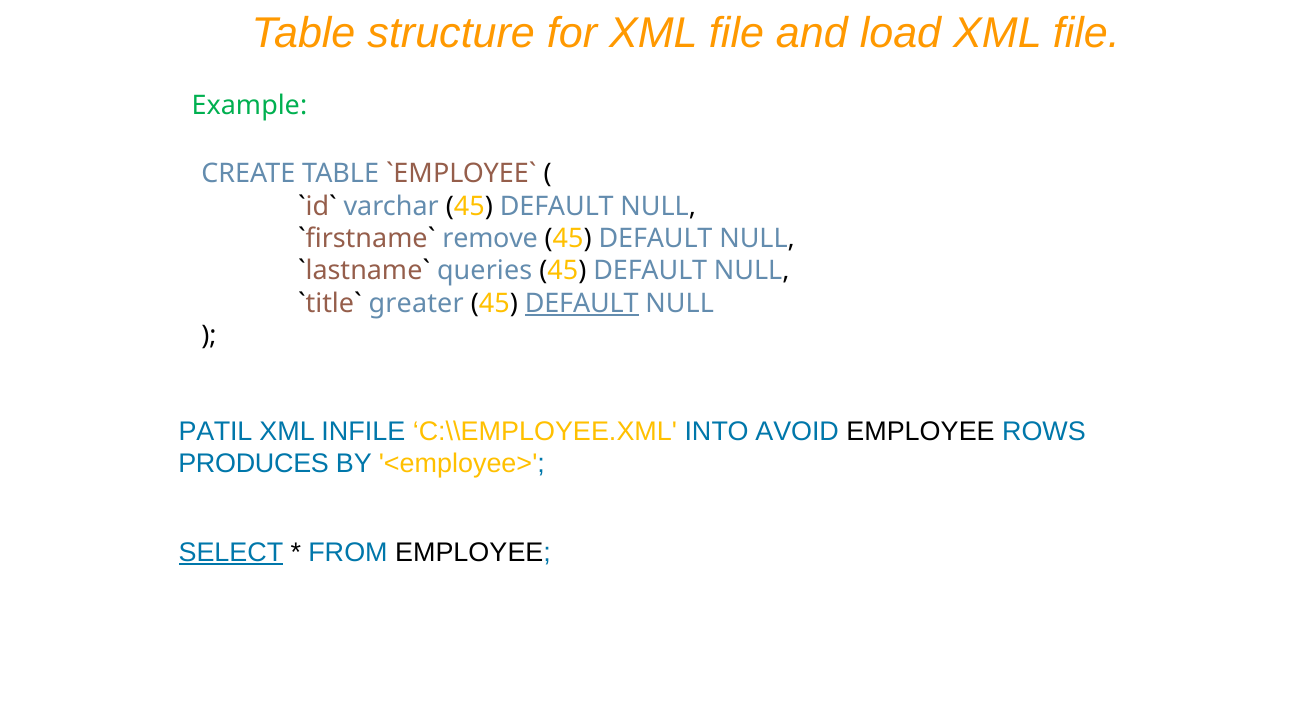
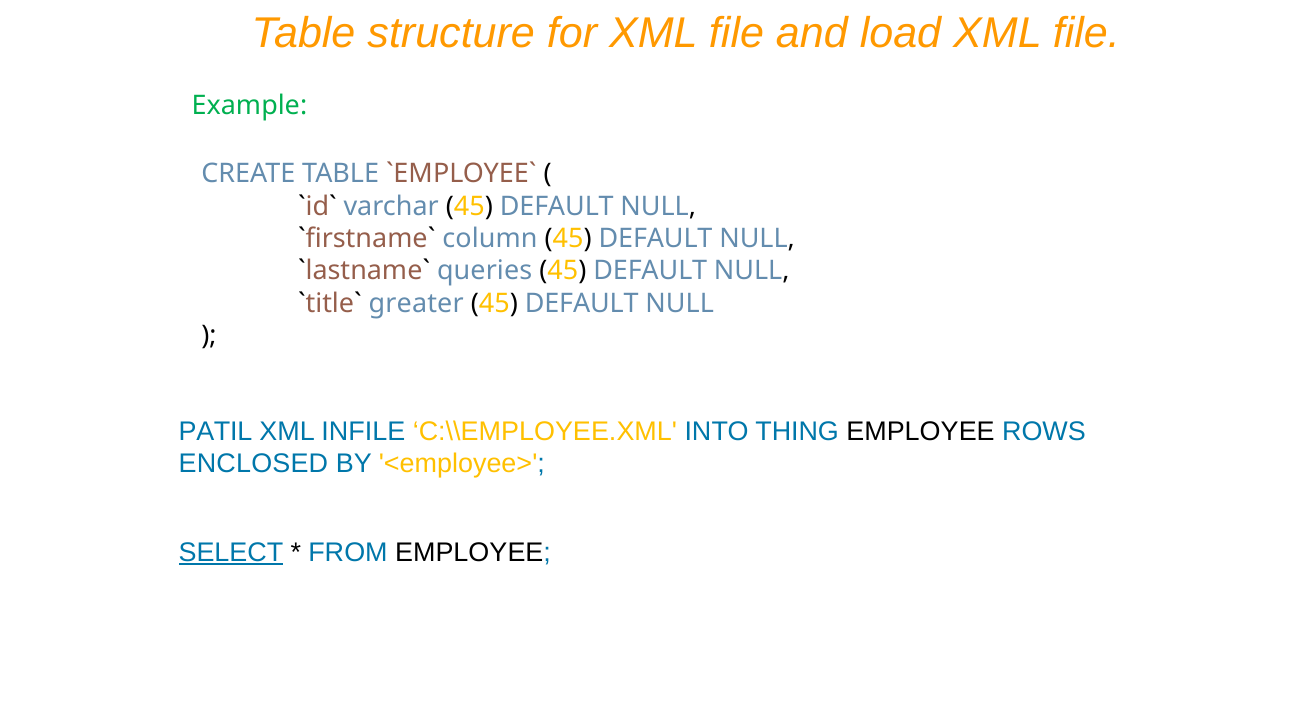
remove: remove -> column
DEFAULT at (582, 303) underline: present -> none
AVOID: AVOID -> THING
PRODUCES: PRODUCES -> ENCLOSED
